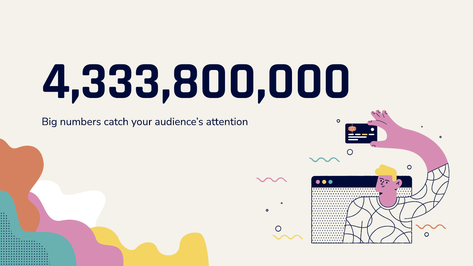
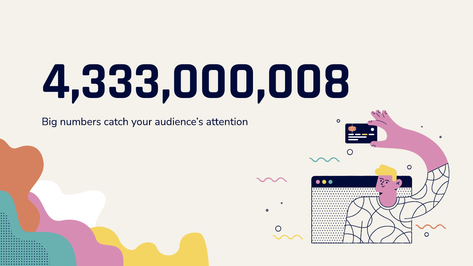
4,333,800,000: 4,333,800,000 -> 4,333,000,008
